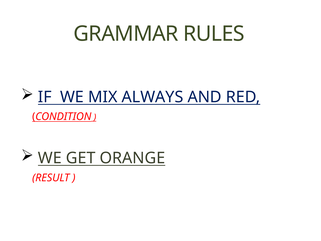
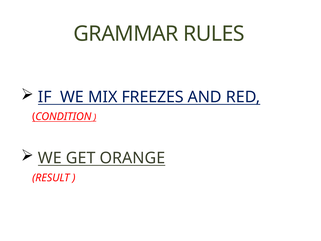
ALWAYS: ALWAYS -> FREEZES
